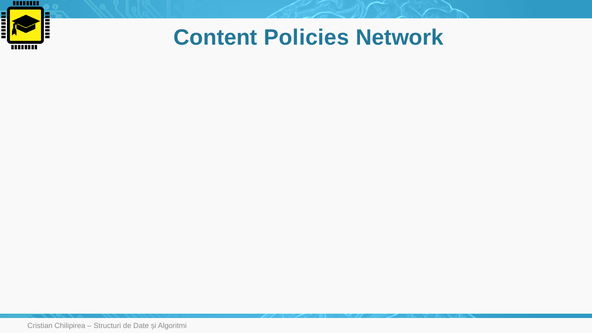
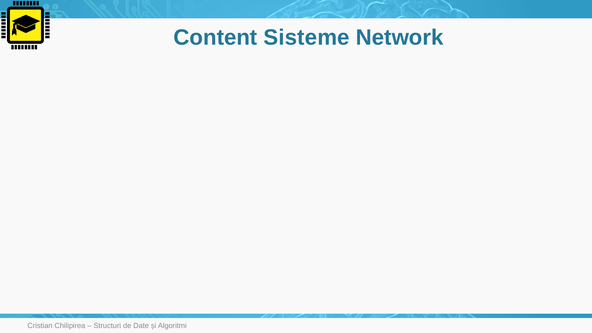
Policies: Policies -> Sisteme
